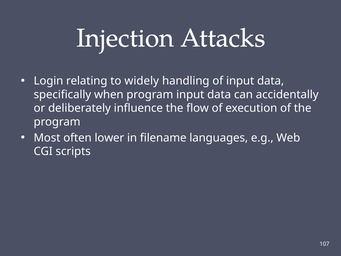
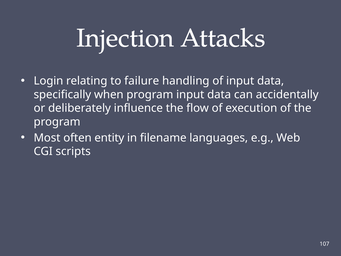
widely: widely -> failure
lower: lower -> entity
